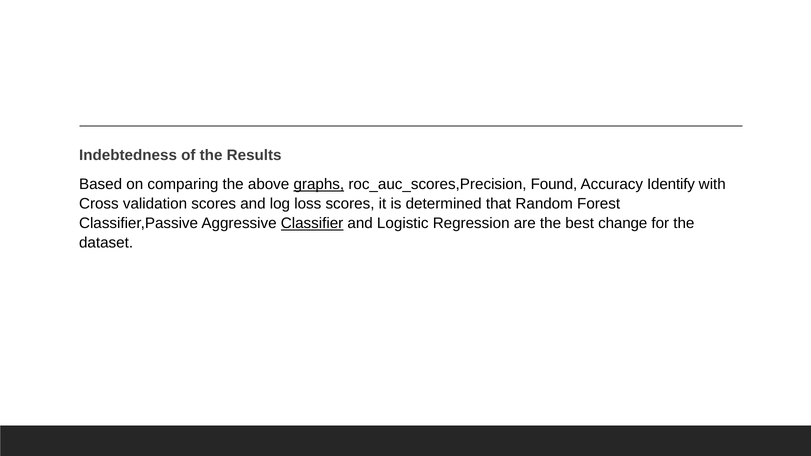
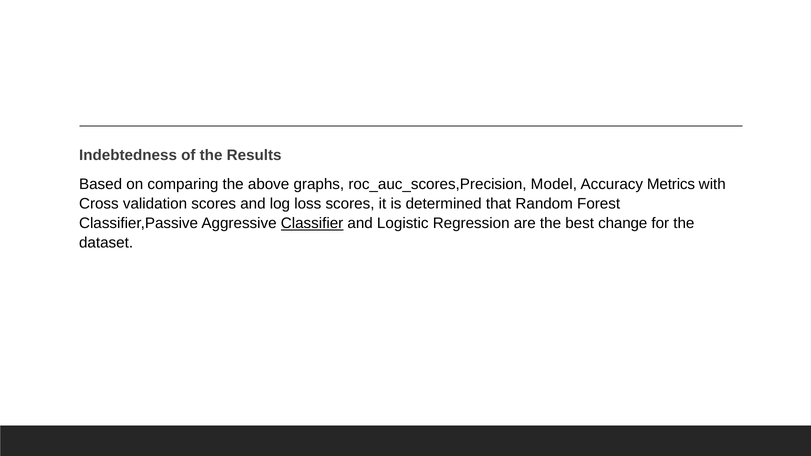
graphs underline: present -> none
Found: Found -> Model
Identify: Identify -> Metrics
